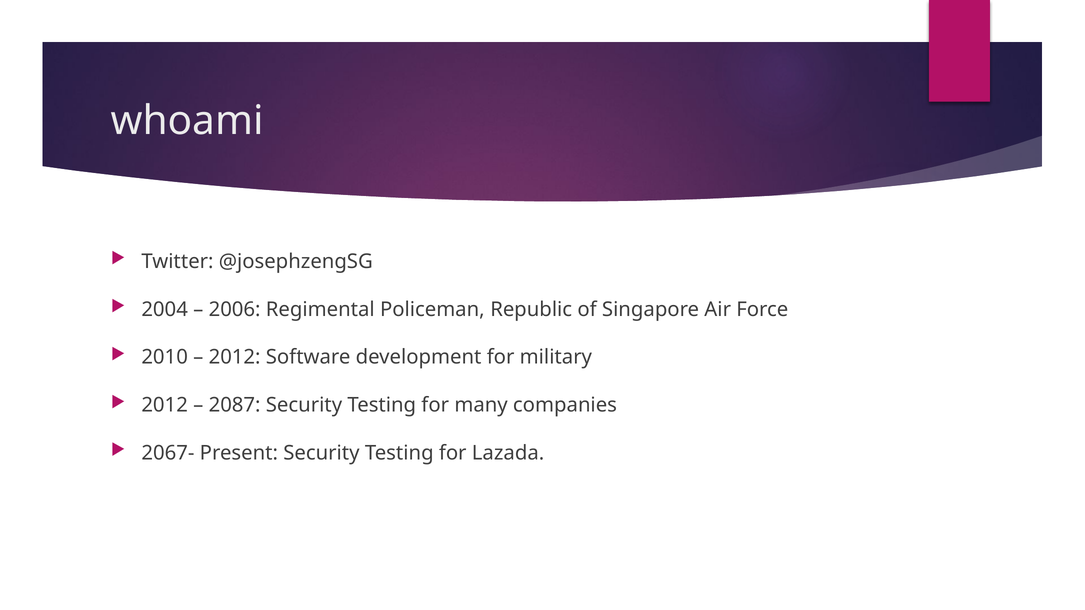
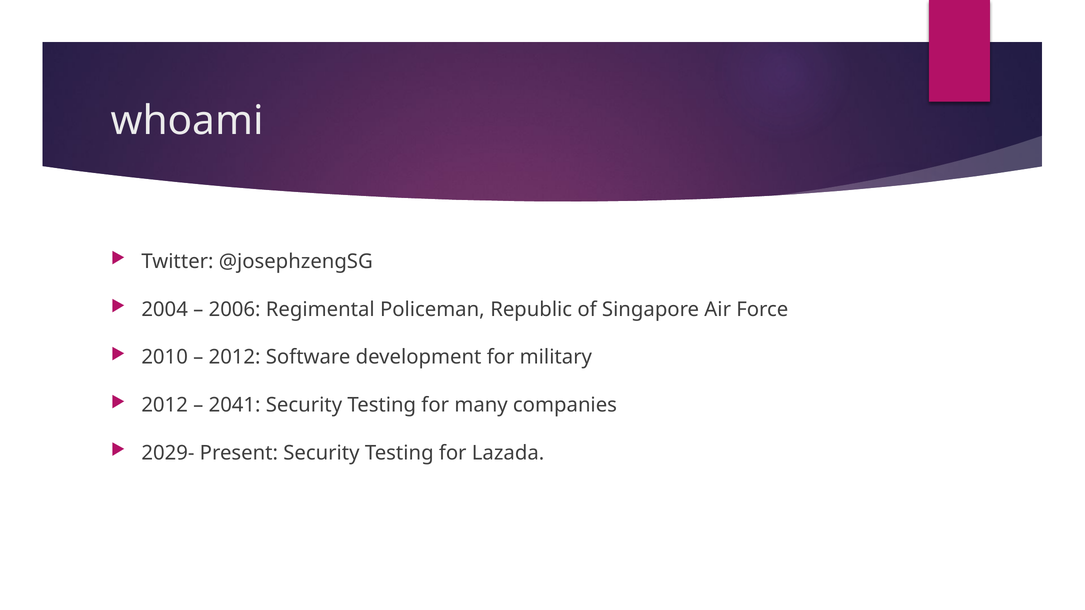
2087: 2087 -> 2041
2067-: 2067- -> 2029-
